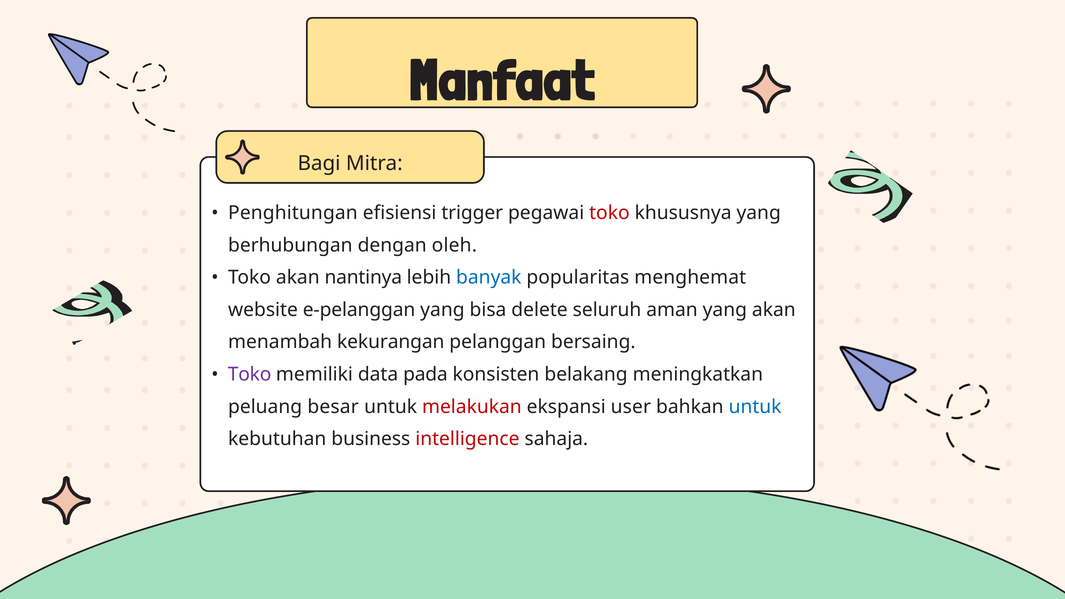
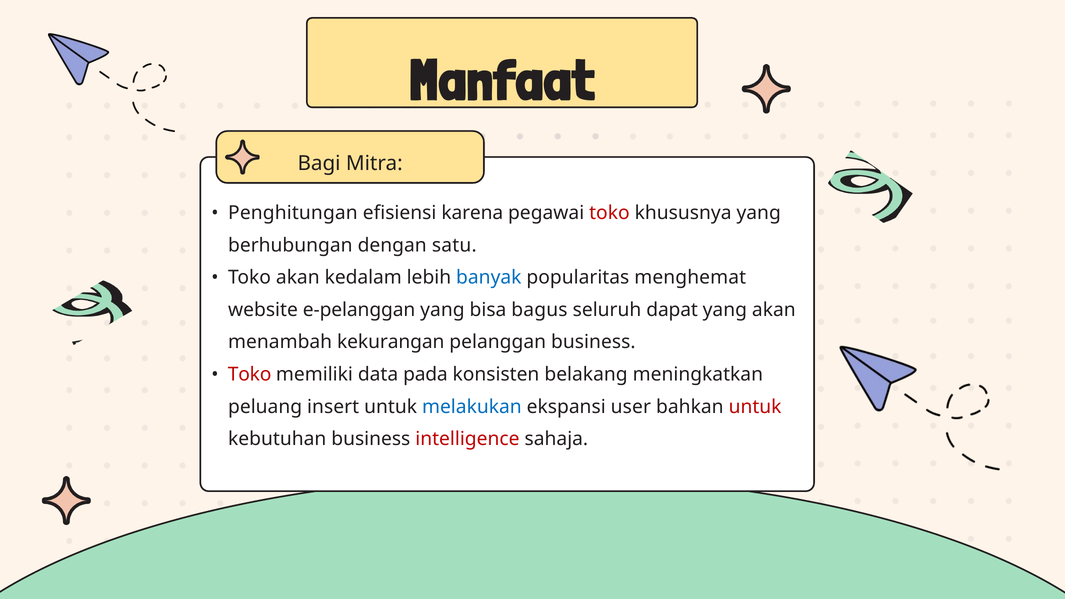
trigger: trigger -> karena
oleh: oleh -> satu
nantinya: nantinya -> kedalam
delete: delete -> bagus
aman: aman -> dapat
pelanggan bersaing: bersaing -> business
Toko at (250, 374) colour: purple -> red
besar: besar -> insert
melakukan colour: red -> blue
untuk at (755, 407) colour: blue -> red
